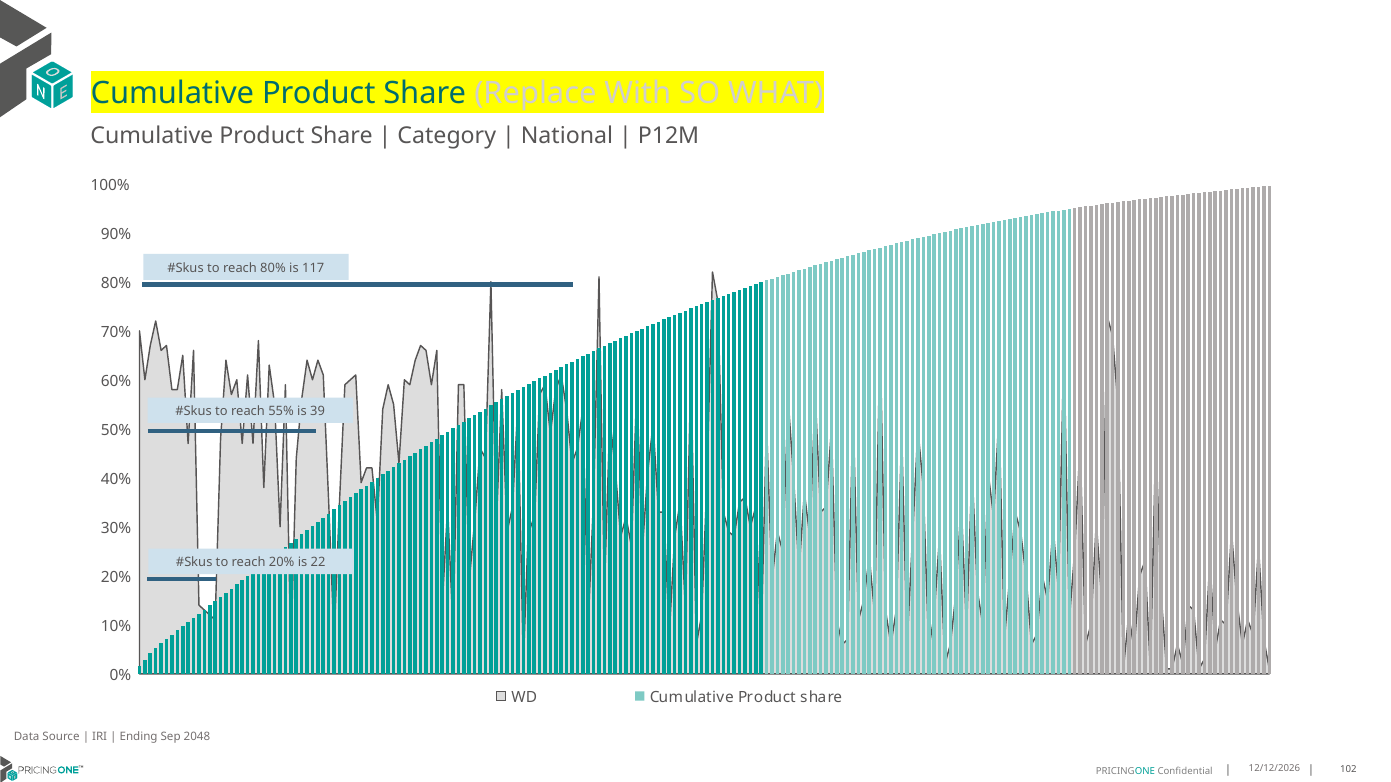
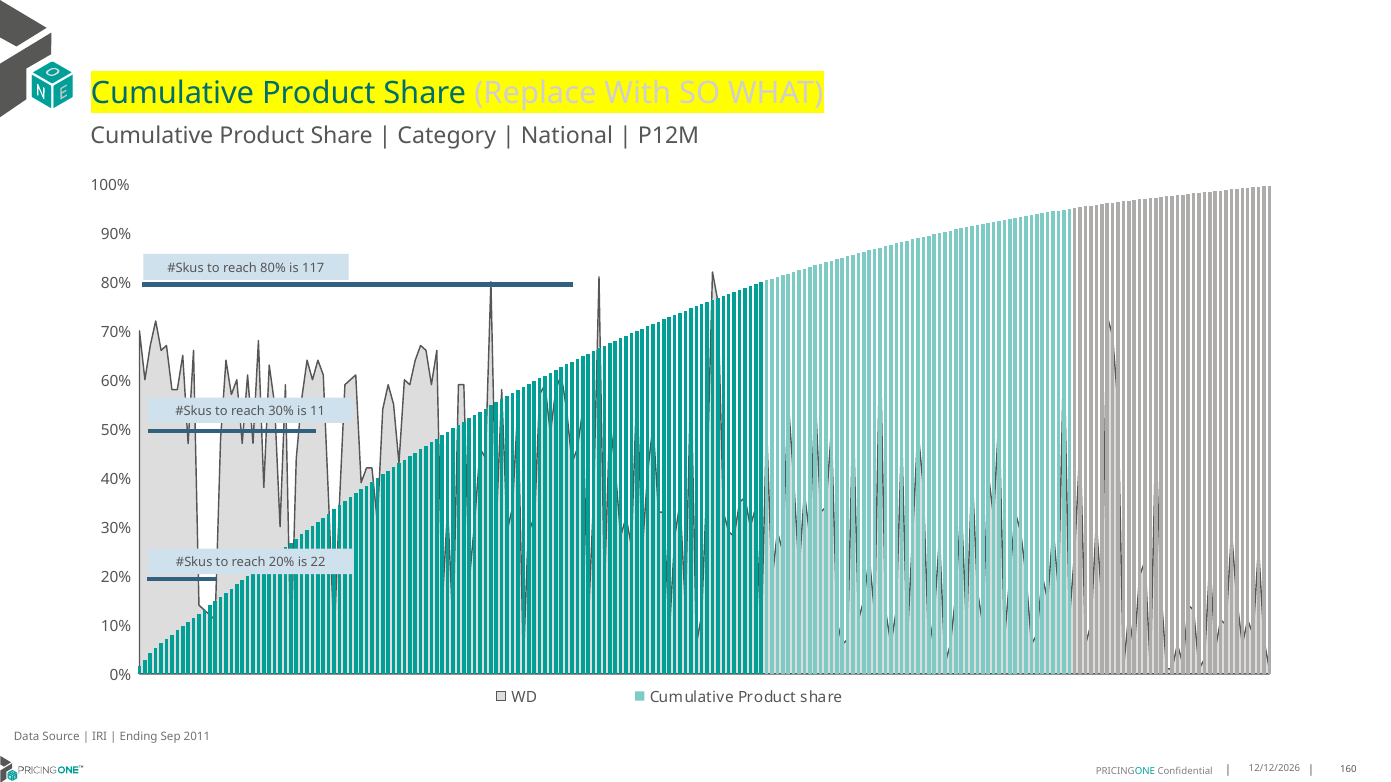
reach 55%: 55% -> 30%
39: 39 -> 11
2048: 2048 -> 2011
102: 102 -> 160
